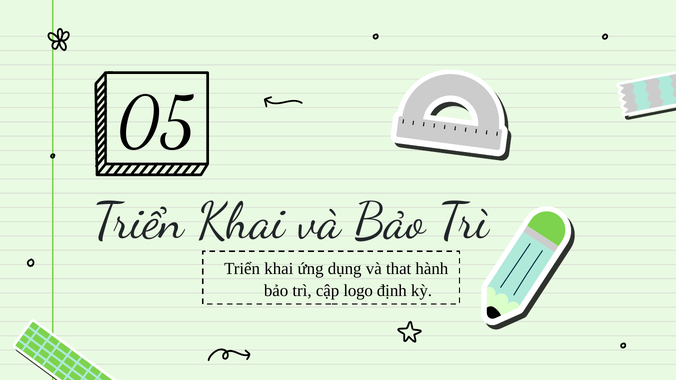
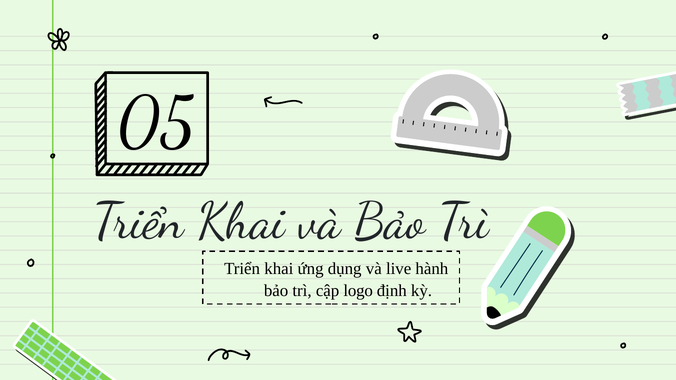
that: that -> live
